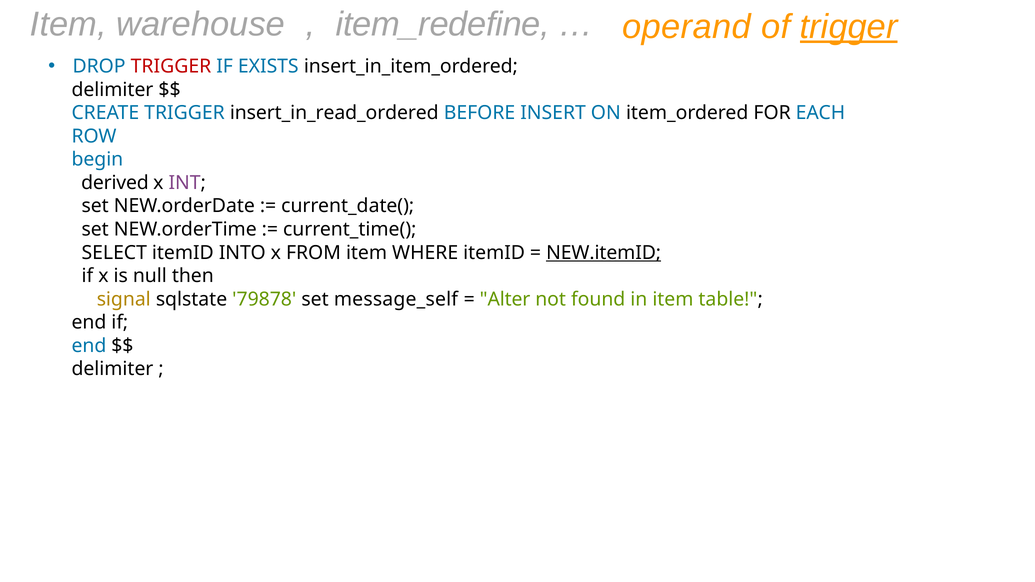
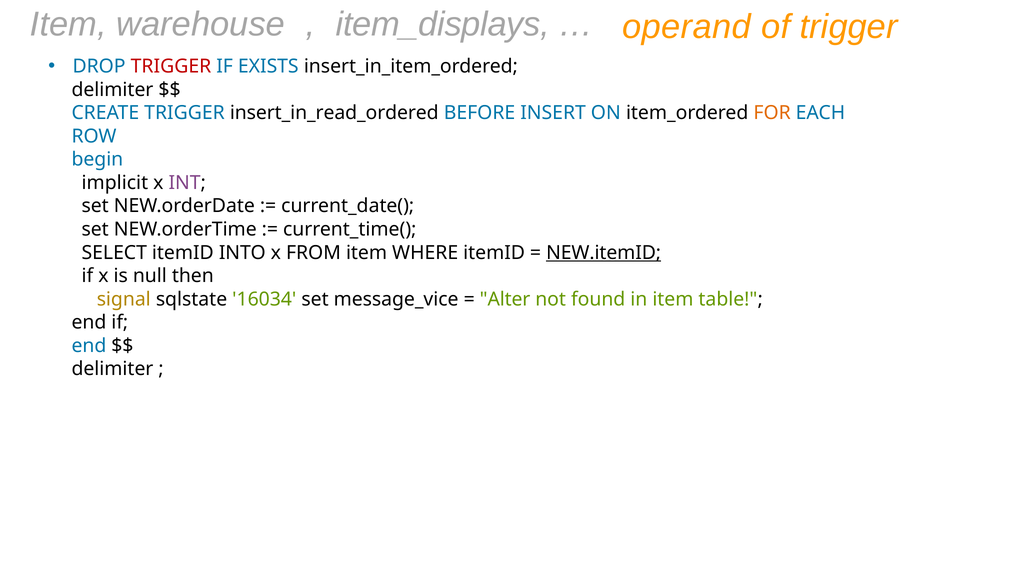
item_redefine: item_redefine -> item_displays
trigger at (849, 27) underline: present -> none
FOR colour: black -> orange
derived: derived -> implicit
79878: 79878 -> 16034
message_self: message_self -> message_vice
